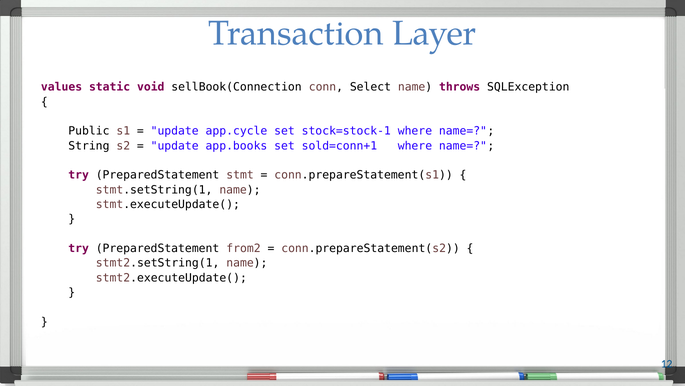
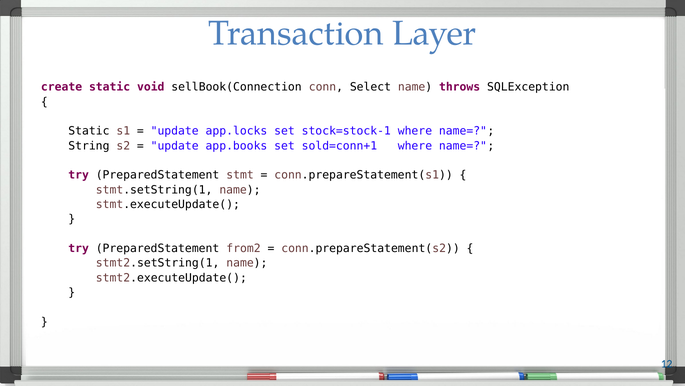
values: values -> create
Public at (89, 131): Public -> Static
app.cycle: app.cycle -> app.locks
